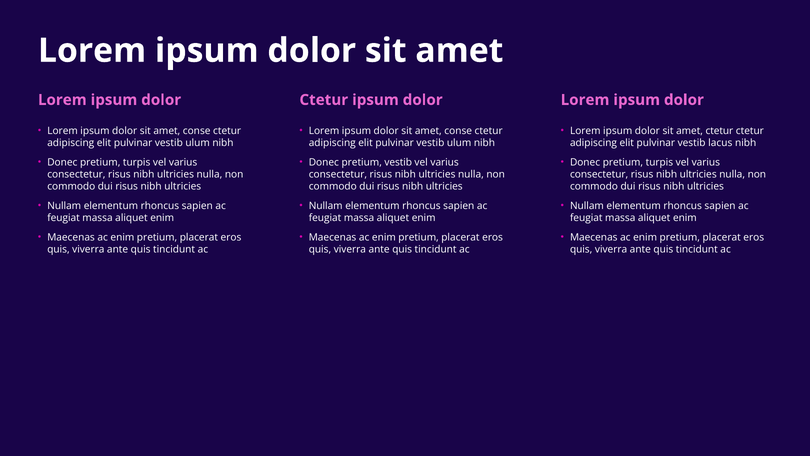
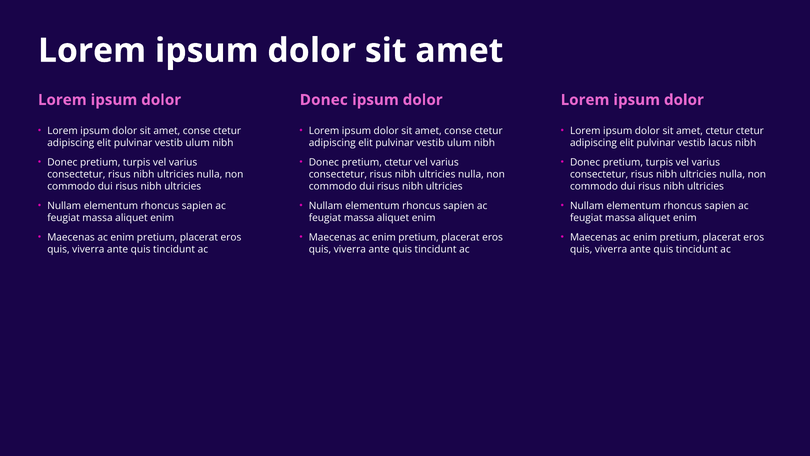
Ctetur at (324, 100): Ctetur -> Donec
pretium vestib: vestib -> ctetur
